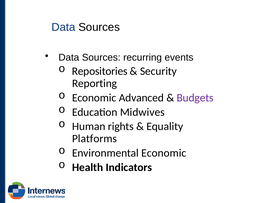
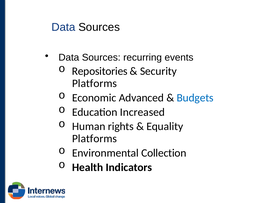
Reporting at (95, 84): Reporting -> Platforms
Budgets colour: purple -> blue
Midwives: Midwives -> Increased
Environmental Economic: Economic -> Collection
